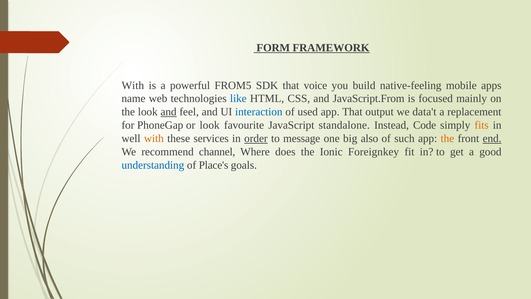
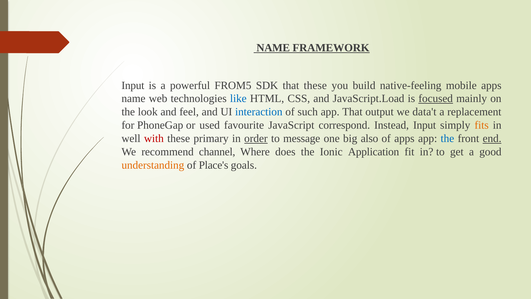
FORM at (273, 48): FORM -> NAME
With at (133, 85): With -> Input
that voice: voice -> these
JavaScript.From: JavaScript.From -> JavaScript.Load
focused underline: none -> present
and at (169, 112) underline: present -> none
used: used -> such
or look: look -> used
standalone: standalone -> correspond
Instead Code: Code -> Input
with at (154, 138) colour: orange -> red
services: services -> primary
of such: such -> apps
the at (447, 138) colour: orange -> blue
Foreignkey: Foreignkey -> Application
understanding colour: blue -> orange
